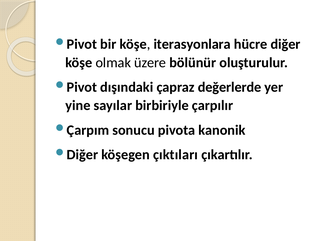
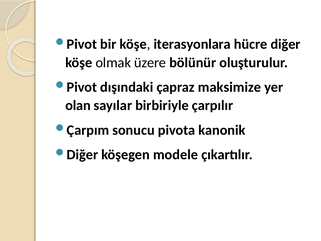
değerlerde: değerlerde -> maksimize
yine: yine -> olan
çıktıları: çıktıları -> modele
